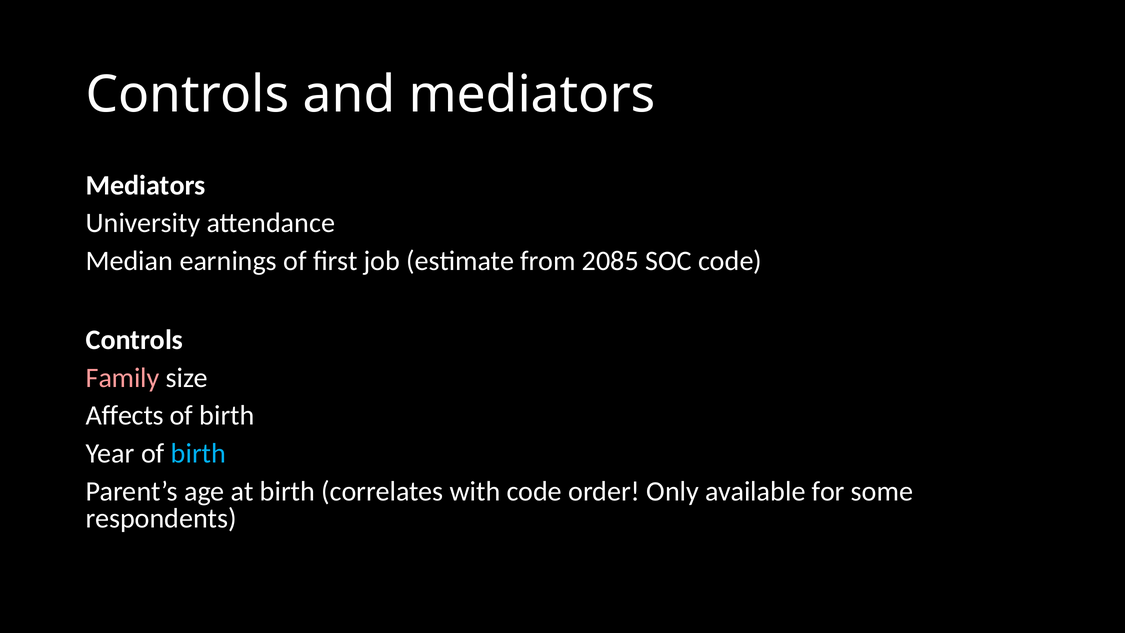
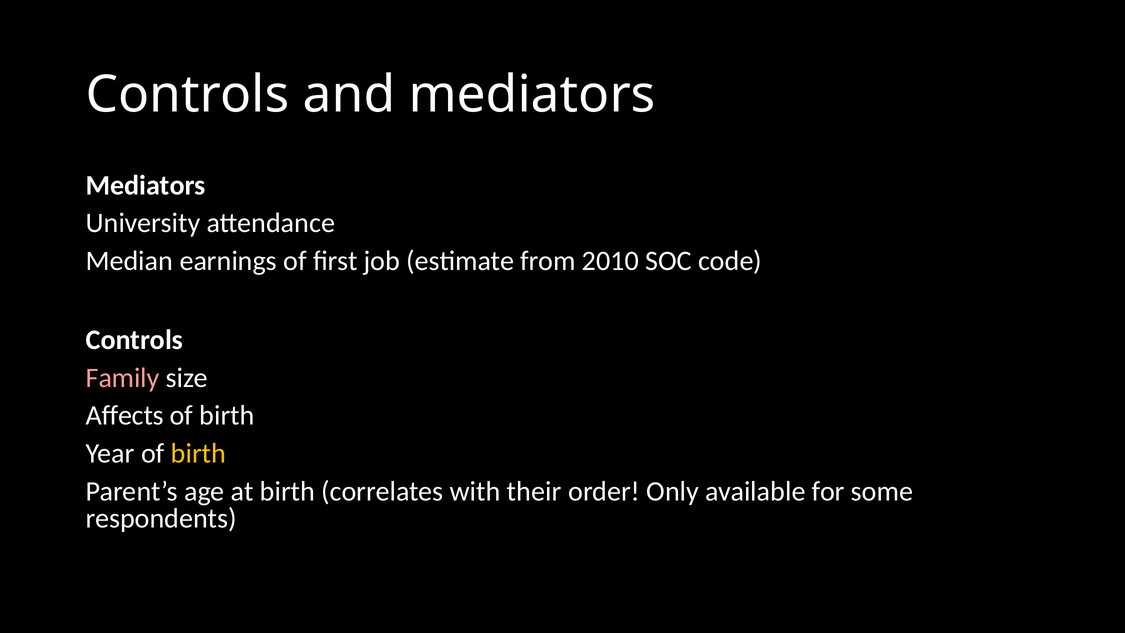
2085: 2085 -> 2010
birth at (198, 453) colour: light blue -> yellow
with code: code -> their
